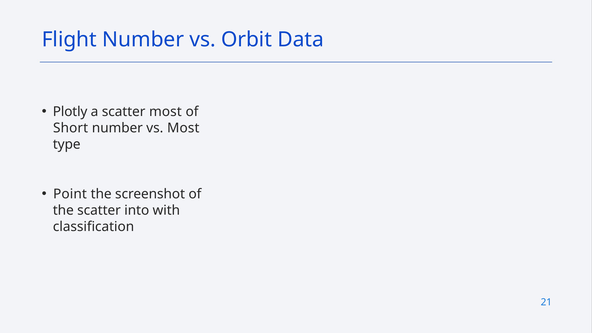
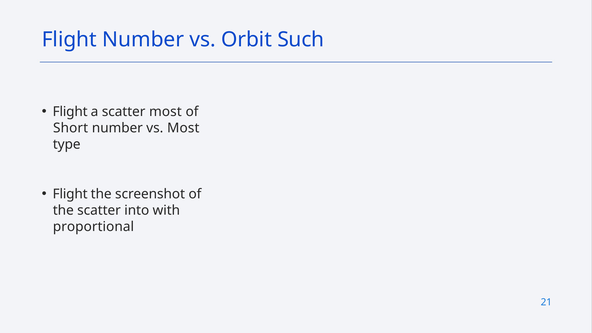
Data: Data -> Such
Plotly at (70, 112): Plotly -> Flight
Point at (70, 194): Point -> Flight
classification: classification -> proportional
